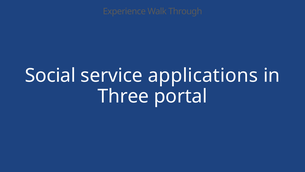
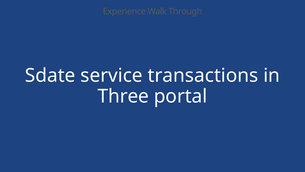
Social: Social -> Sdate
applications: applications -> transactions
